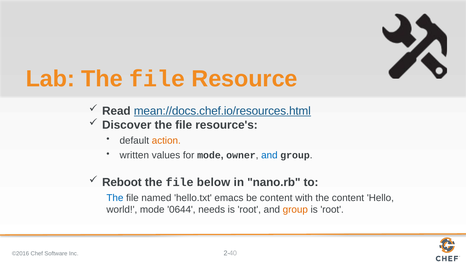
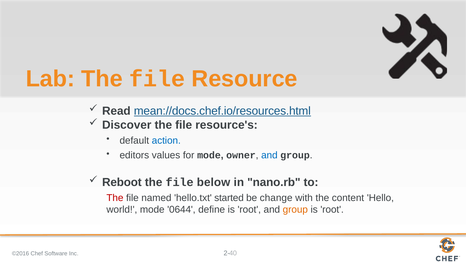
action colour: orange -> blue
written: written -> editors
The at (115, 198) colour: blue -> red
emacs: emacs -> started
be content: content -> change
needs: needs -> define
